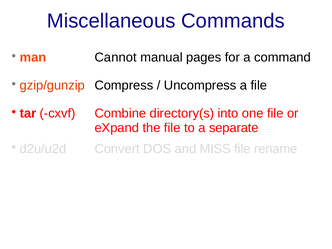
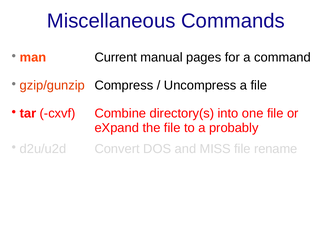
Cannot: Cannot -> Current
separate: separate -> probably
